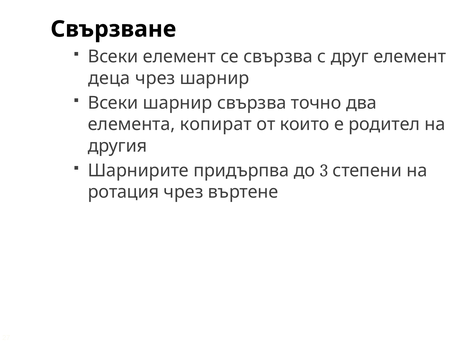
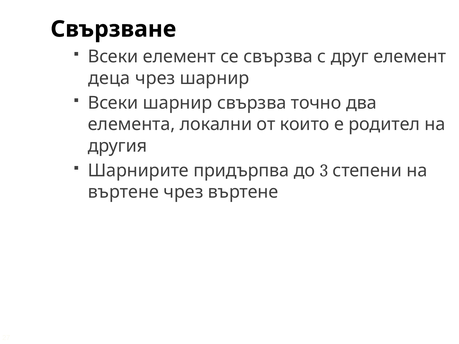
копират: копират -> локални
ротация at (123, 192): ротация -> въртене
